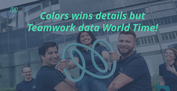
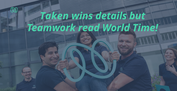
Colors: Colors -> Taken
data: data -> read
